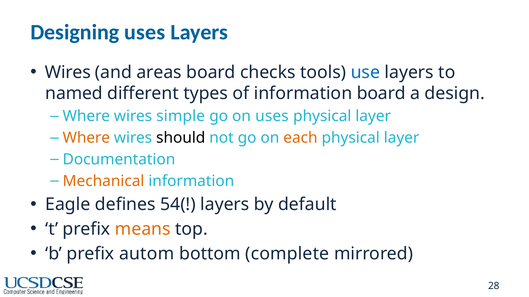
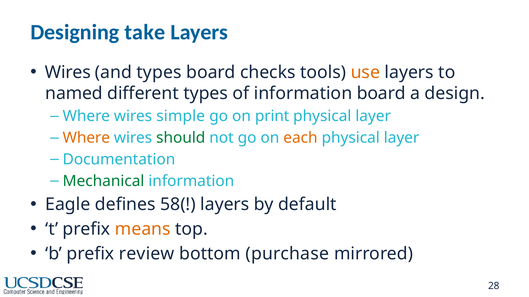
Designing uses: uses -> take
and areas: areas -> types
use colour: blue -> orange
on uses: uses -> print
should colour: black -> green
Mechanical colour: orange -> green
54(: 54( -> 58(
autom: autom -> review
complete: complete -> purchase
